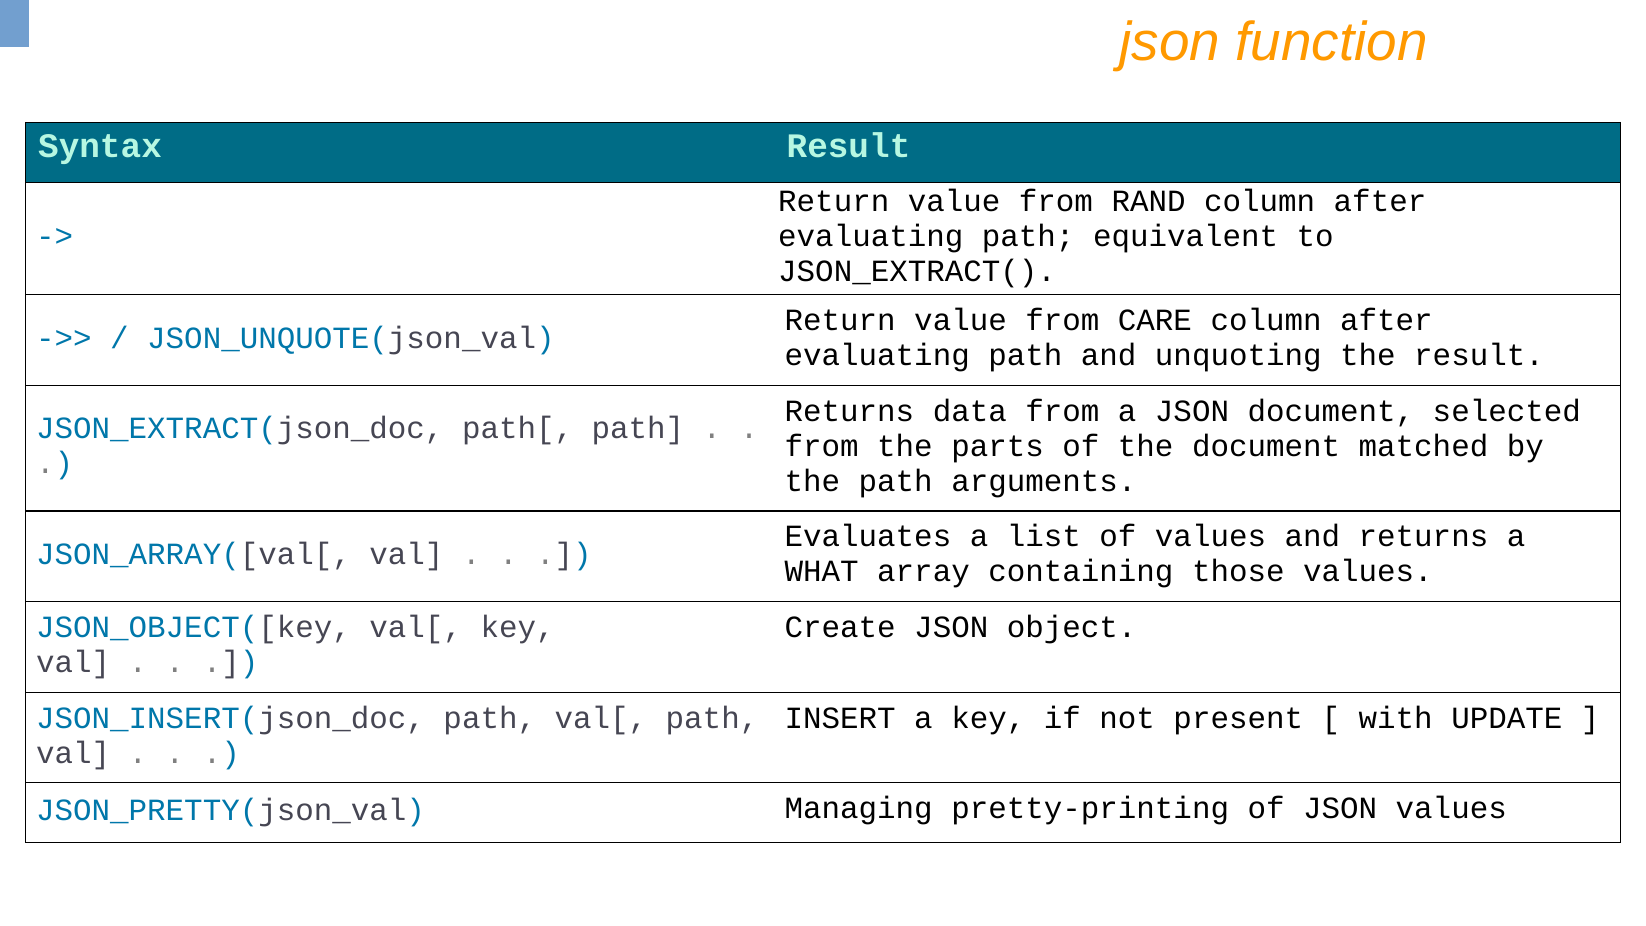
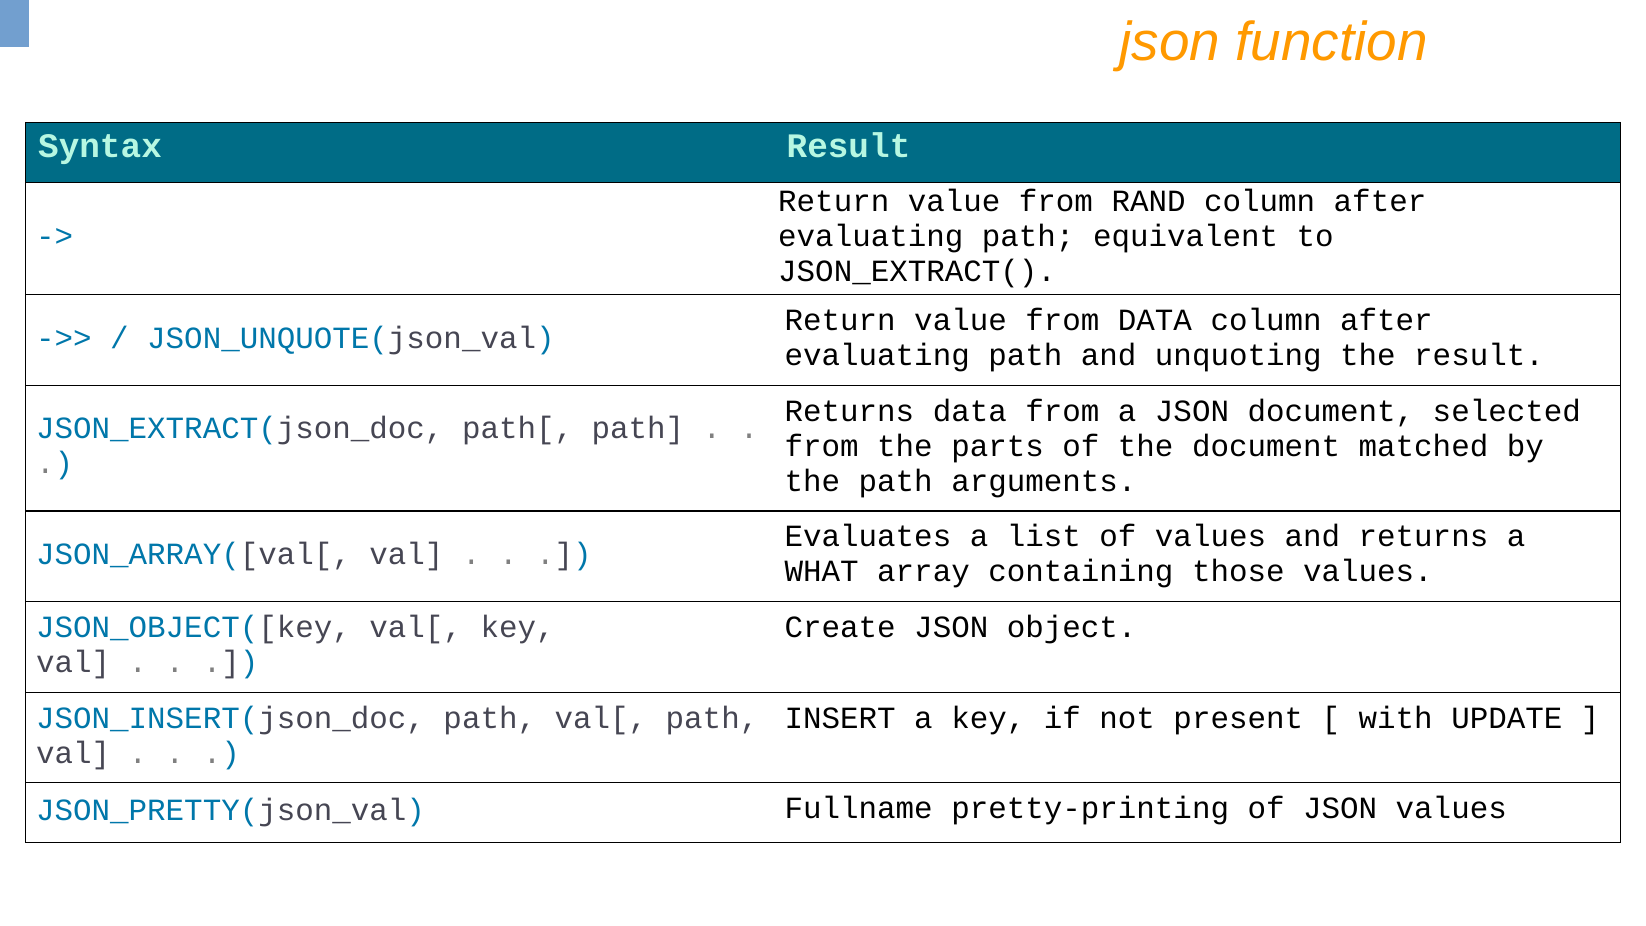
from CARE: CARE -> DATA
Managing: Managing -> Fullname
